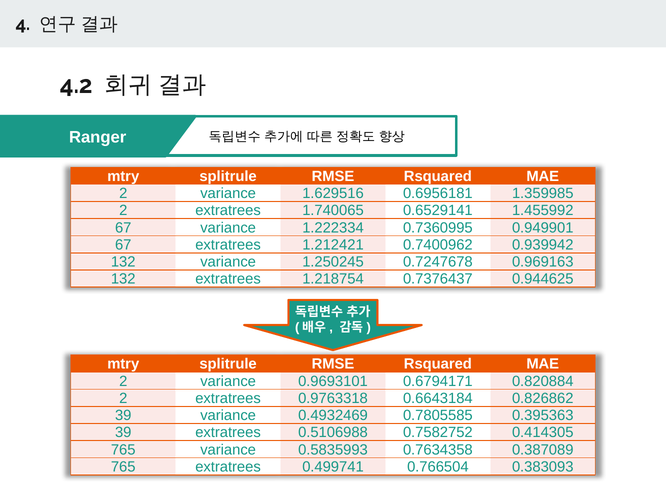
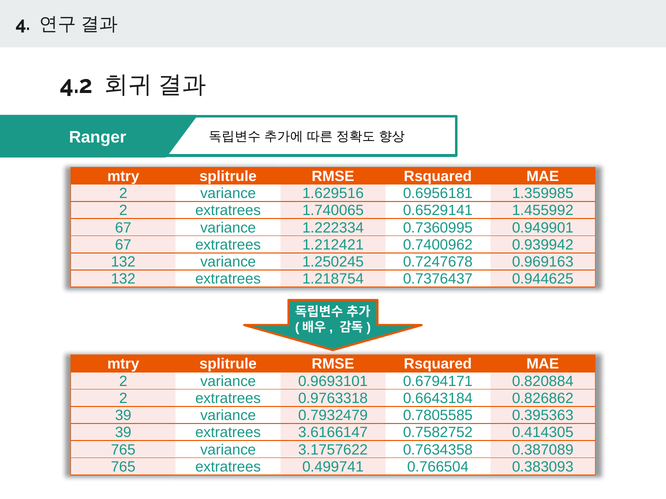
0.4932469: 0.4932469 -> 0.7932479
0.5106988: 0.5106988 -> 3.6166147
0.5835993: 0.5835993 -> 3.1757622
